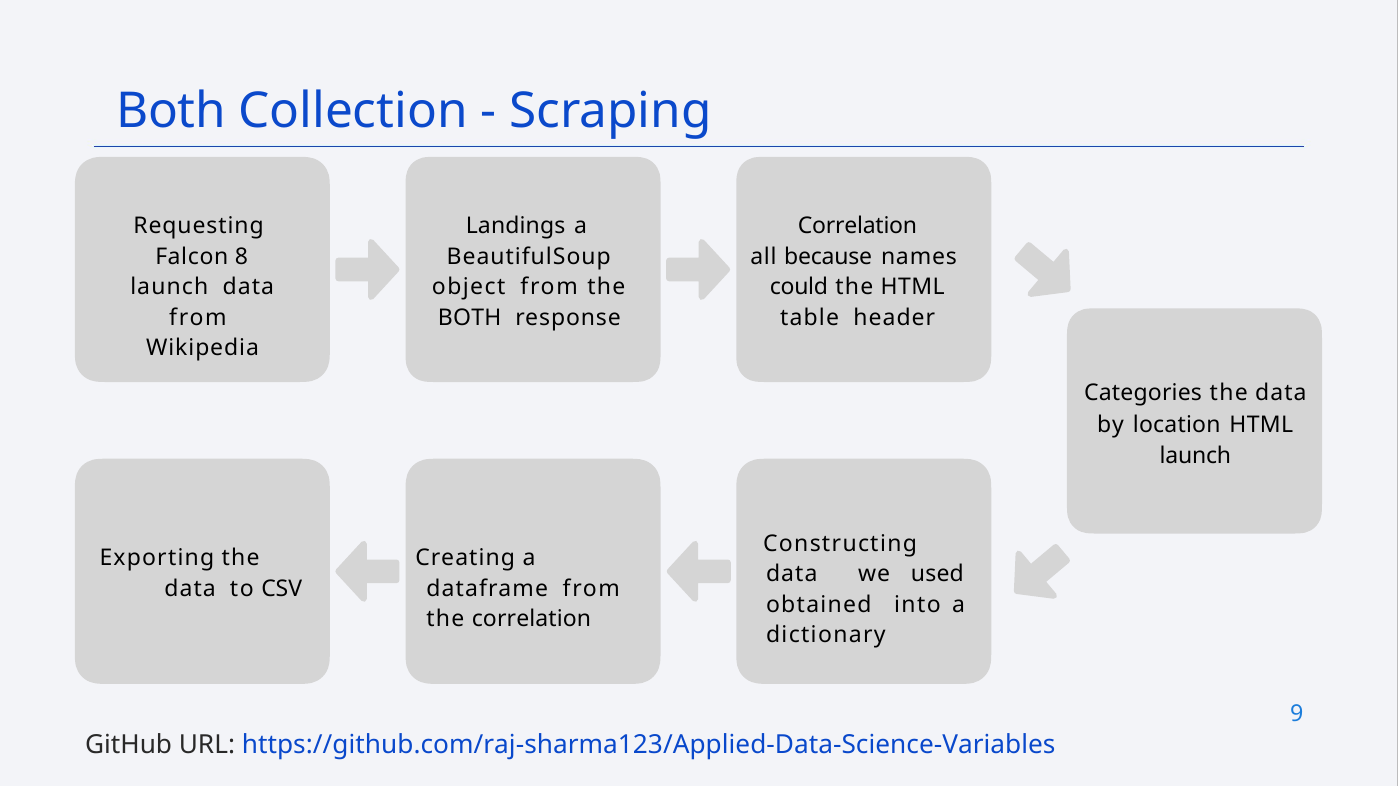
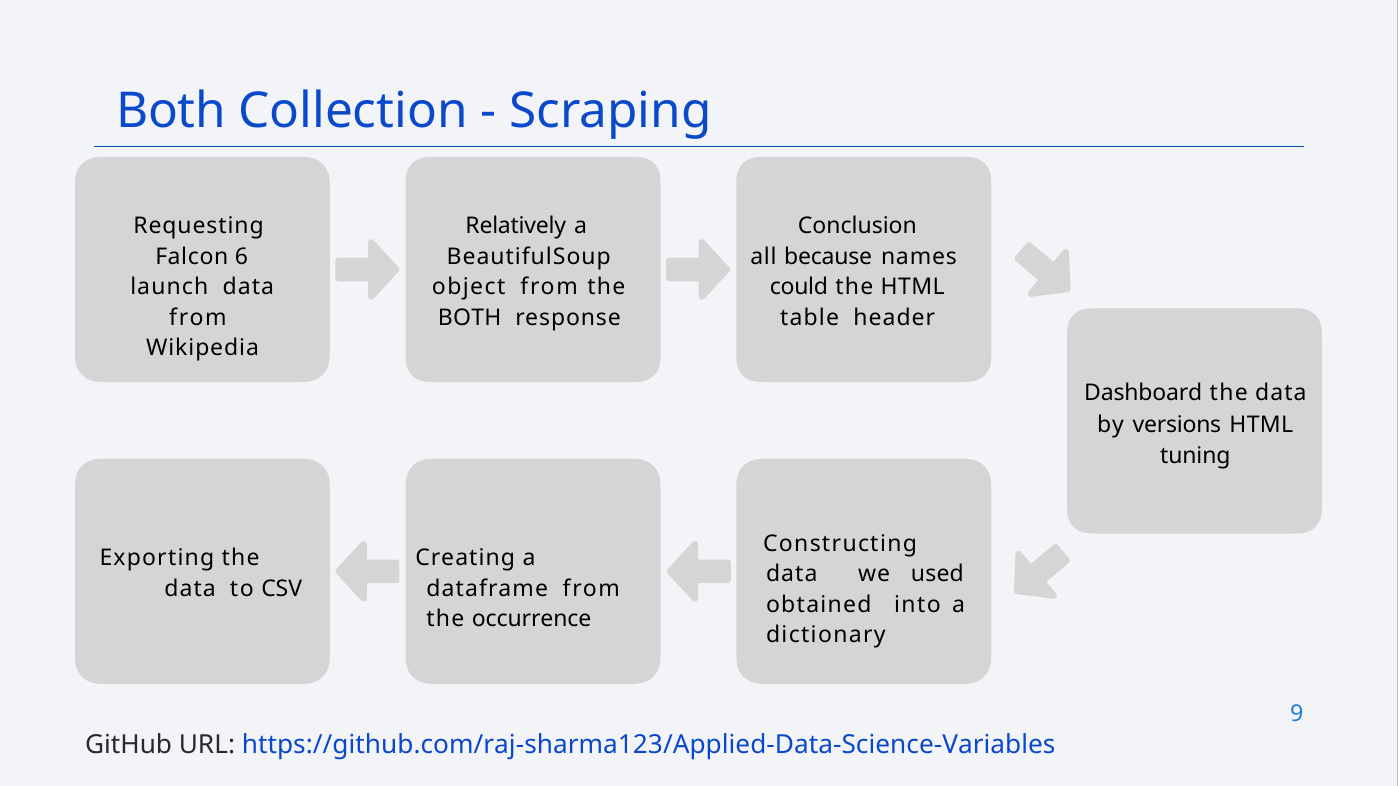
Landings: Landings -> Relatively
Correlation at (857, 226): Correlation -> Conclusion
8: 8 -> 6
Categories: Categories -> Dashboard
location: location -> versions
launch at (1195, 456): launch -> tuning
the correlation: correlation -> occurrence
